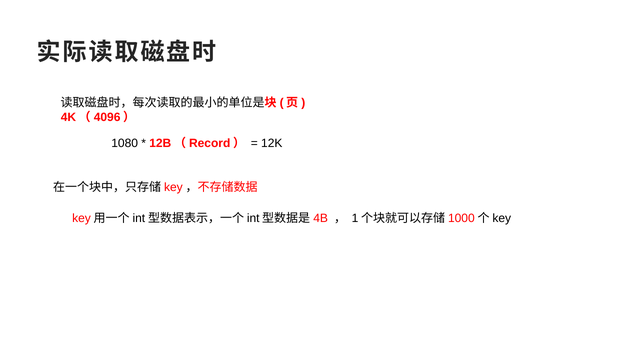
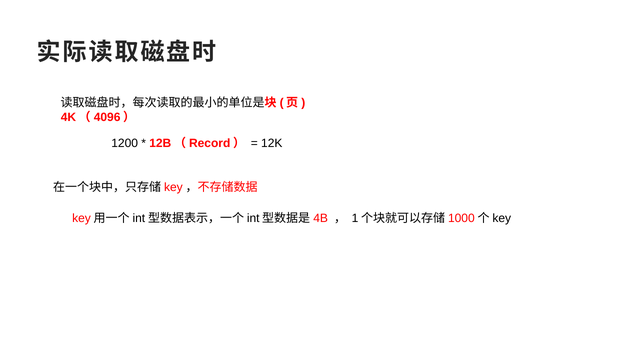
1080: 1080 -> 1200
